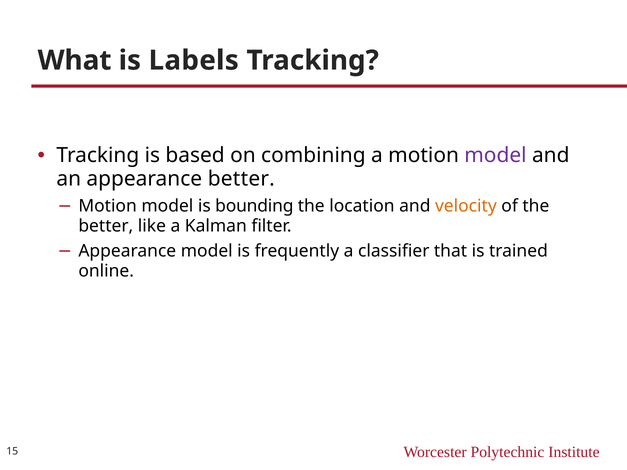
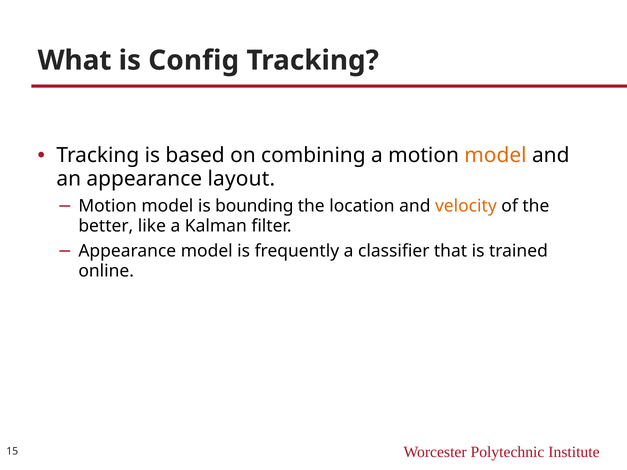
Labels: Labels -> Config
model at (495, 155) colour: purple -> orange
appearance better: better -> layout
